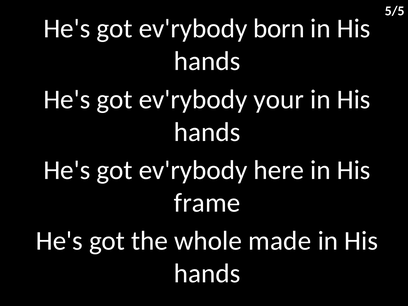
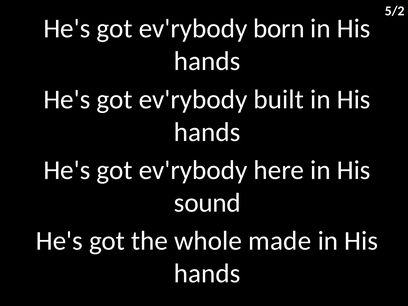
5/5: 5/5 -> 5/2
your: your -> built
frame: frame -> sound
